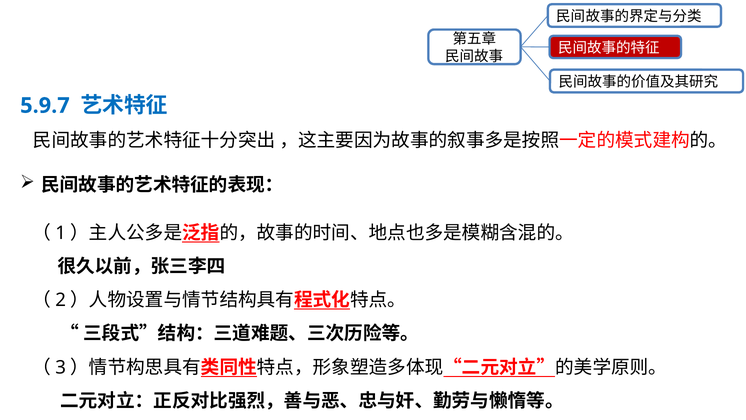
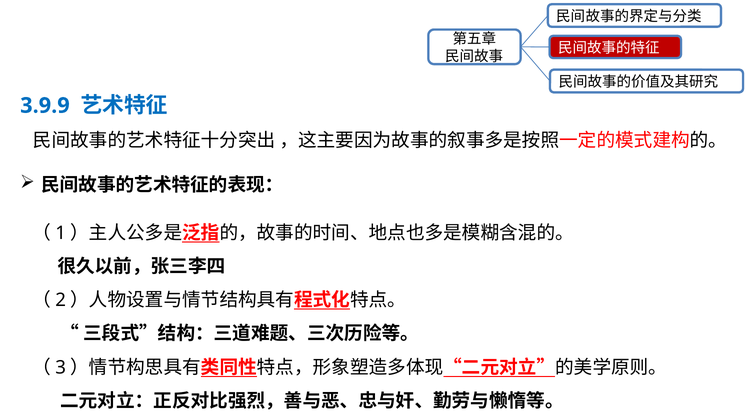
5.9.7: 5.9.7 -> 3.9.9
